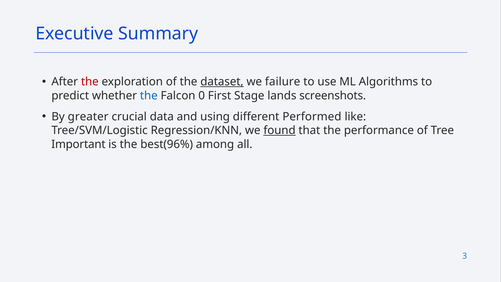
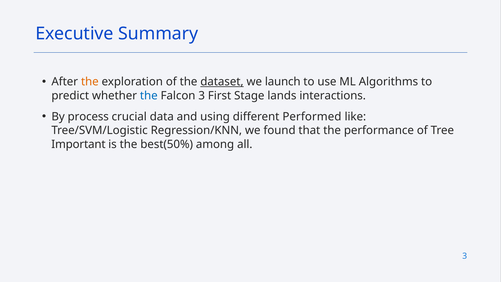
the at (90, 82) colour: red -> orange
failure: failure -> launch
Falcon 0: 0 -> 3
screenshots: screenshots -> interactions
greater: greater -> process
found underline: present -> none
best(96%: best(96% -> best(50%
